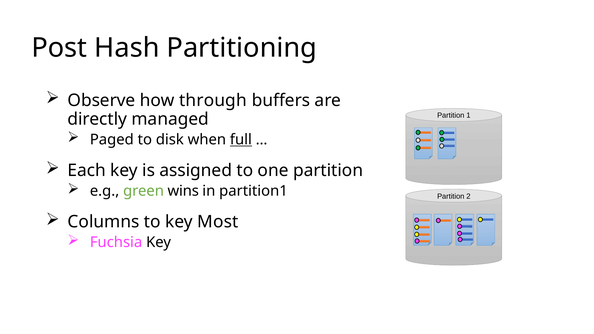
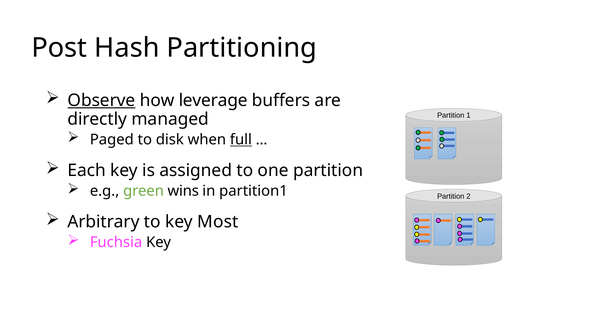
Observe underline: none -> present
through: through -> leverage
Columns: Columns -> Arbitrary
